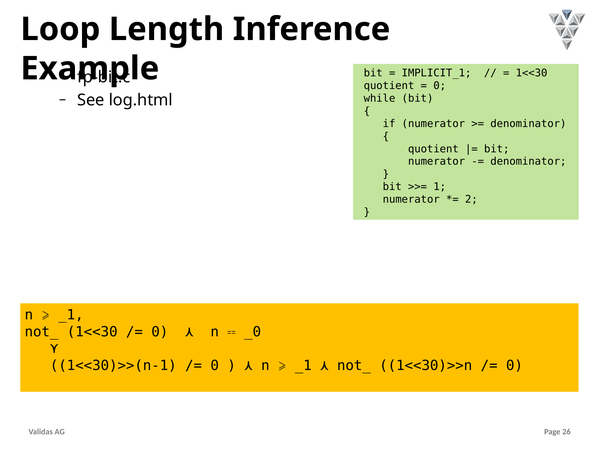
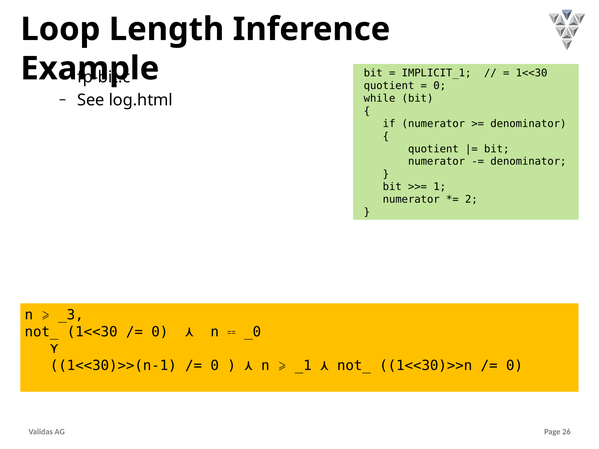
_1 at (71, 315): _1 -> _3
